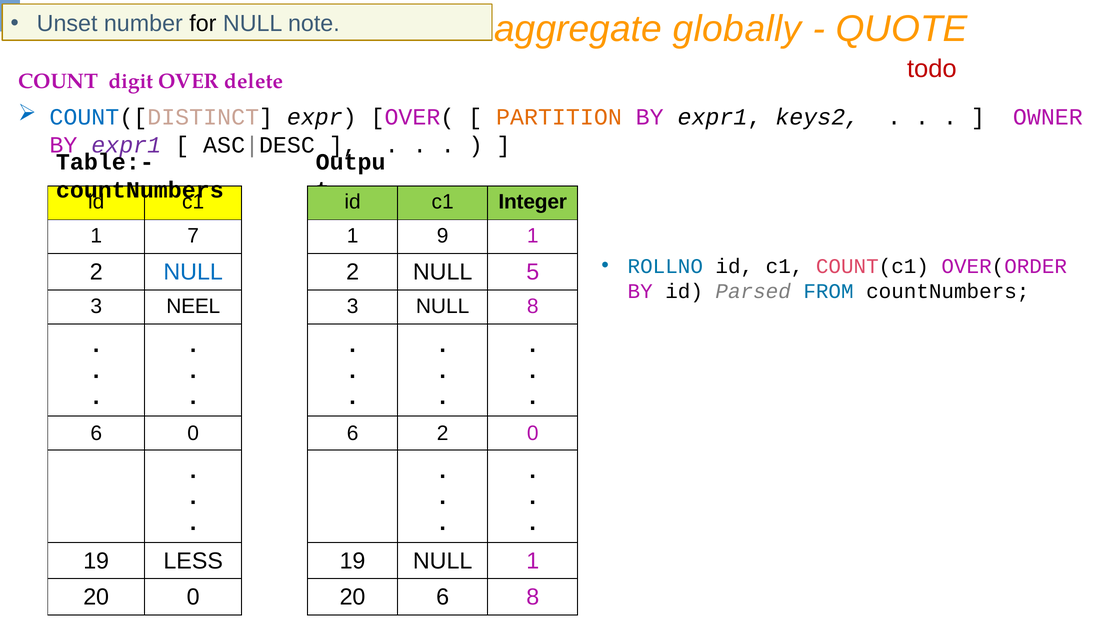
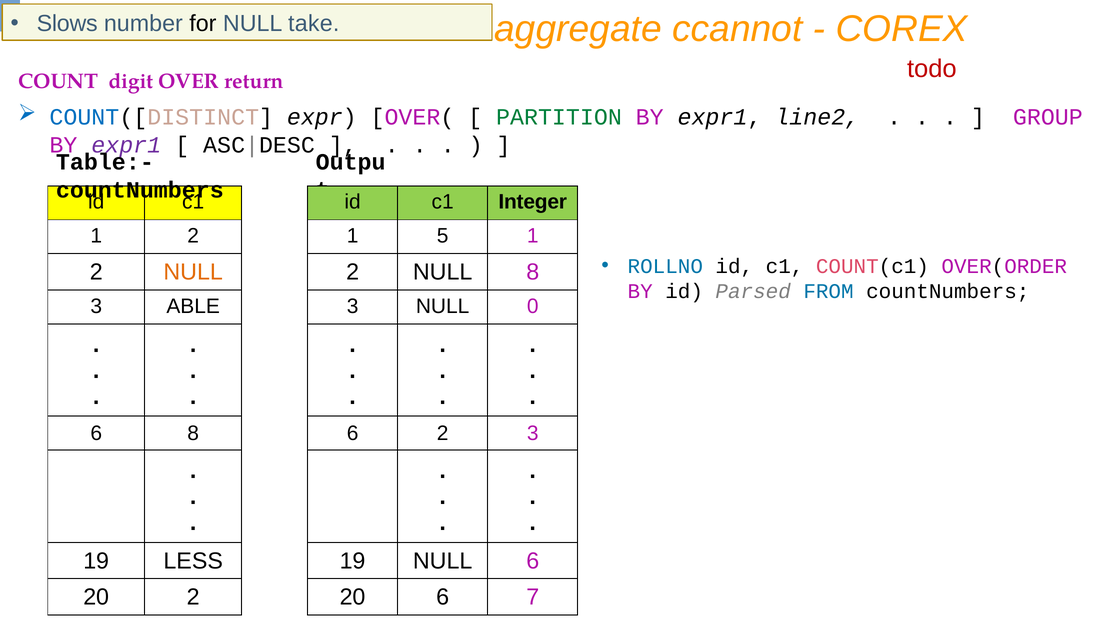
Unset: Unset -> Slows
note: note -> take
globally: globally -> ccannot
QUOTE: QUOTE -> COREX
delete: delete -> return
PARTITION colour: orange -> green
keys2: keys2 -> line2
OWNER: OWNER -> GROUP
7 at (193, 236): 7 -> 2
9: 9 -> 5
NULL at (193, 272) colour: blue -> orange
NULL 5: 5 -> 8
NEEL: NEEL -> ABLE
NULL 8: 8 -> 0
6 0: 0 -> 8
2 0: 0 -> 3
NULL 1: 1 -> 6
20 0: 0 -> 2
6 8: 8 -> 7
